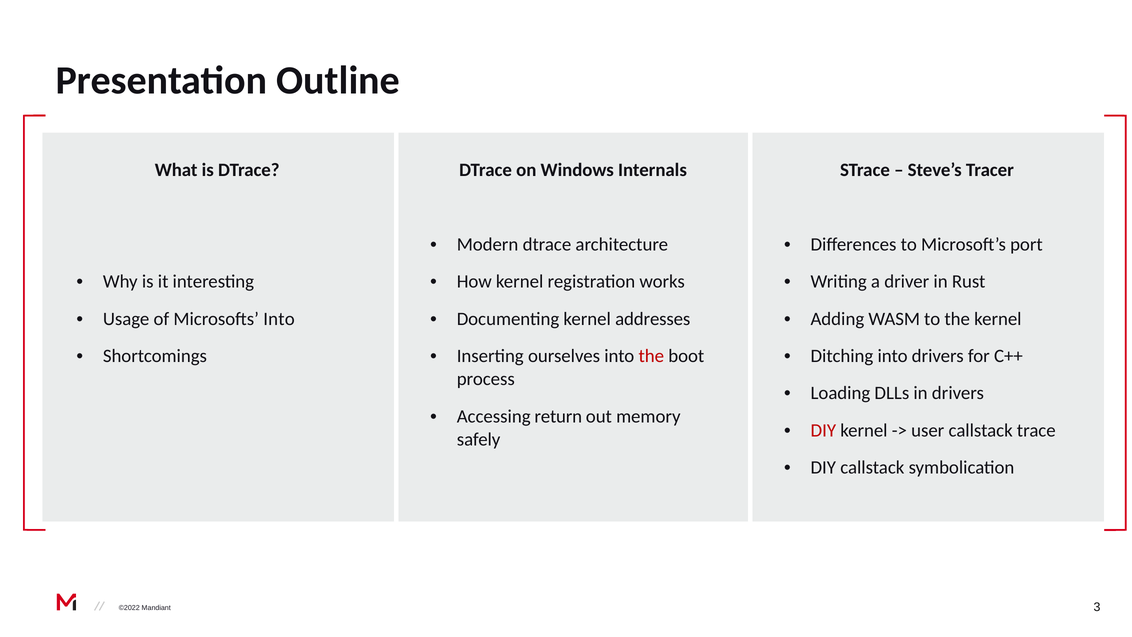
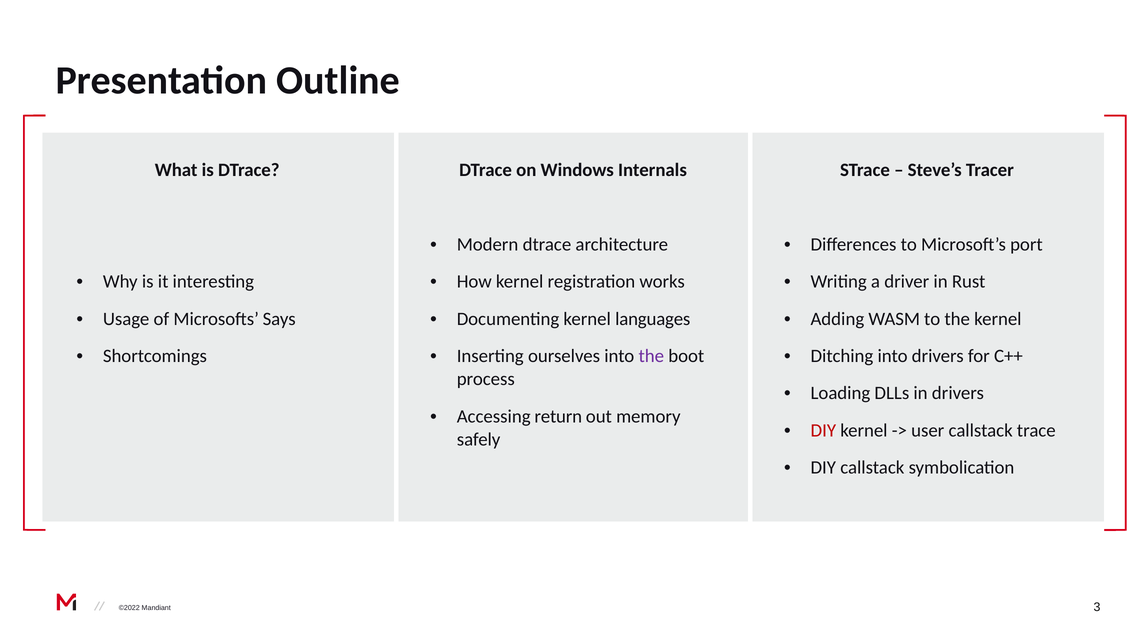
Microsofts Into: Into -> Says
addresses: addresses -> languages
the at (651, 356) colour: red -> purple
